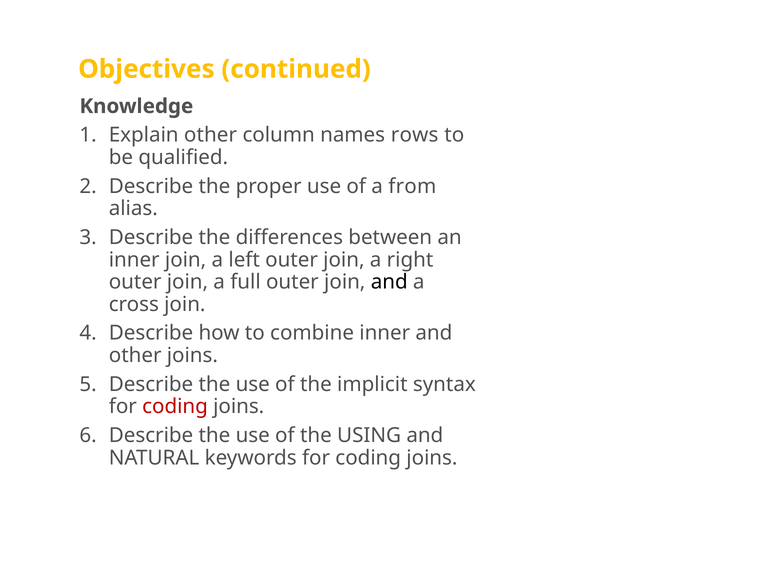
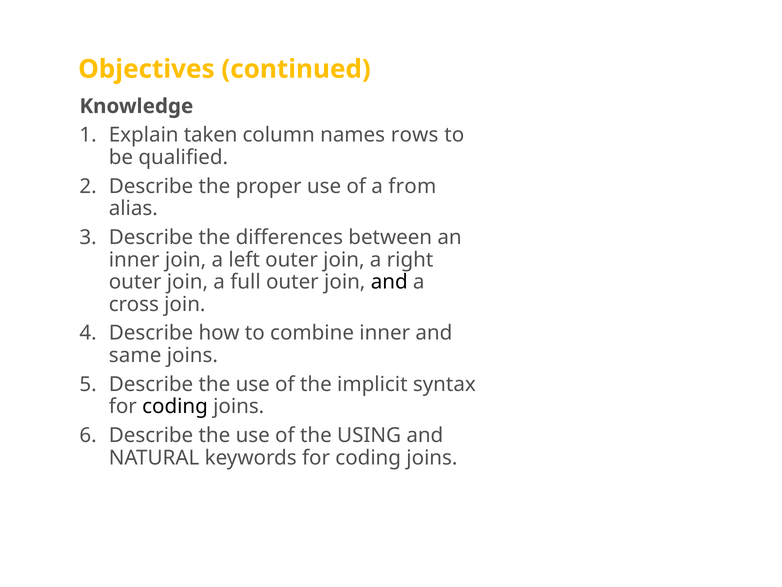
Explain other: other -> taken
other at (135, 355): other -> same
coding at (175, 406) colour: red -> black
